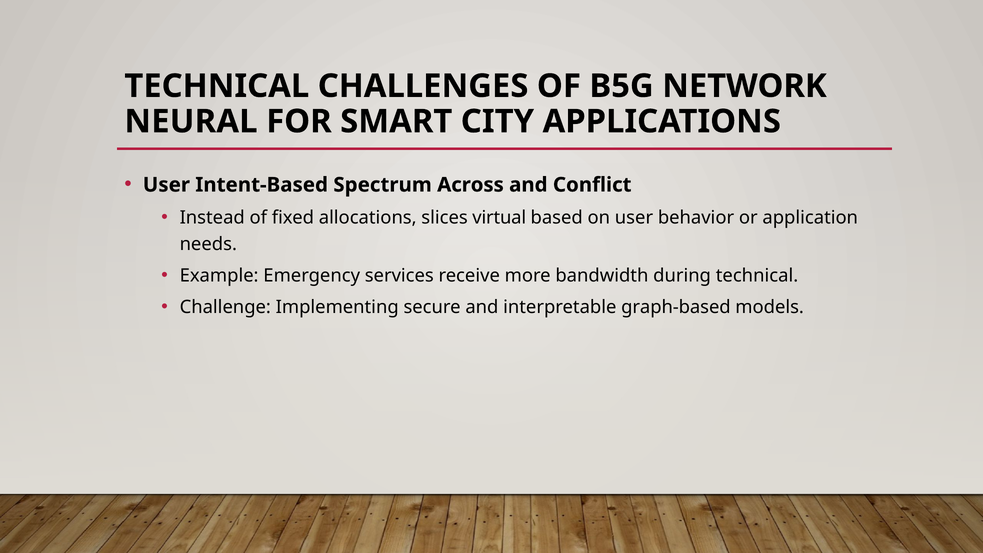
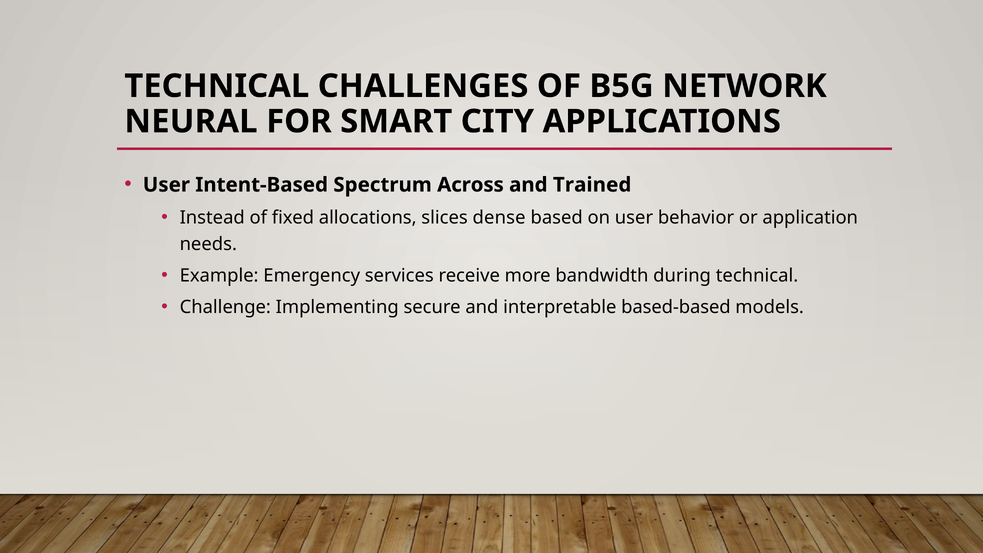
Conflict: Conflict -> Trained
virtual: virtual -> dense
graph-based: graph-based -> based-based
